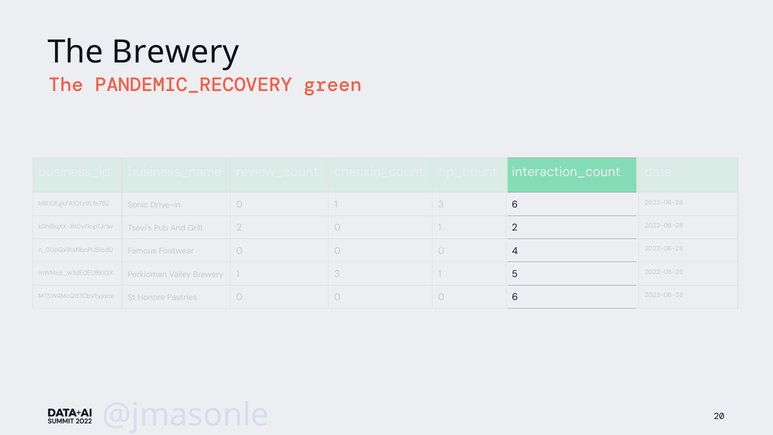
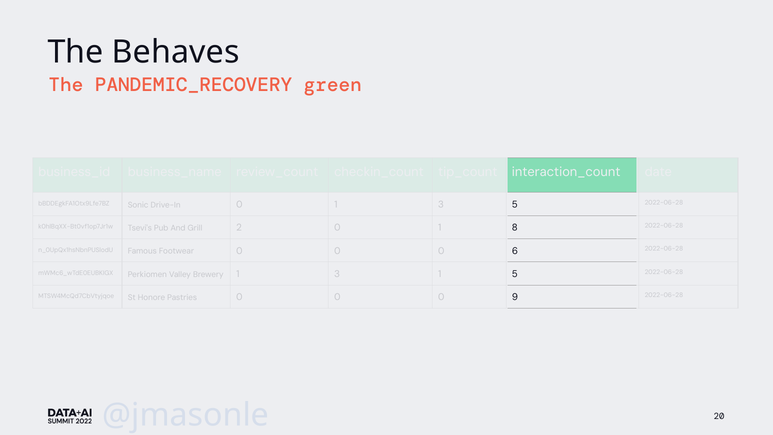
The Brewery: Brewery -> Behaves
6 at (515, 204): 6 -> 5
2 at (515, 228): 2 -> 8
4: 4 -> 6
6 at (515, 297): 6 -> 9
